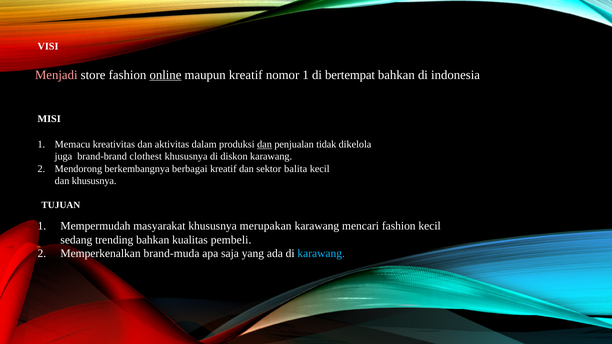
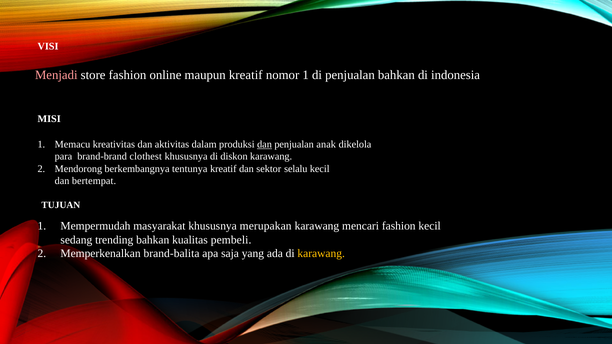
online underline: present -> none
di bertempat: bertempat -> penjualan
tidak: tidak -> anak
juga: juga -> para
berbagai: berbagai -> tentunya
balita: balita -> selalu
dan khususnya: khususnya -> bertempat
brand-muda: brand-muda -> brand-balita
karawang at (321, 254) colour: light blue -> yellow
